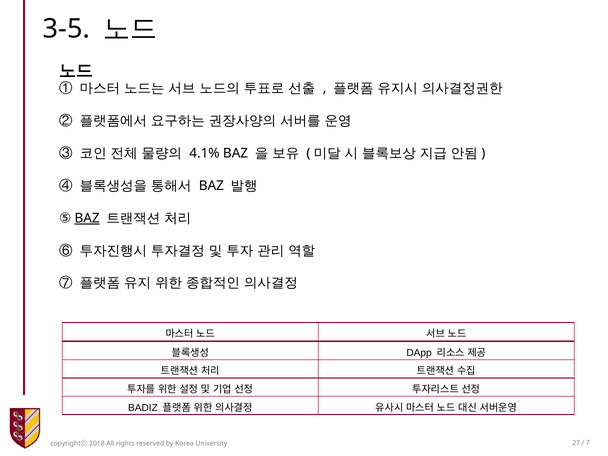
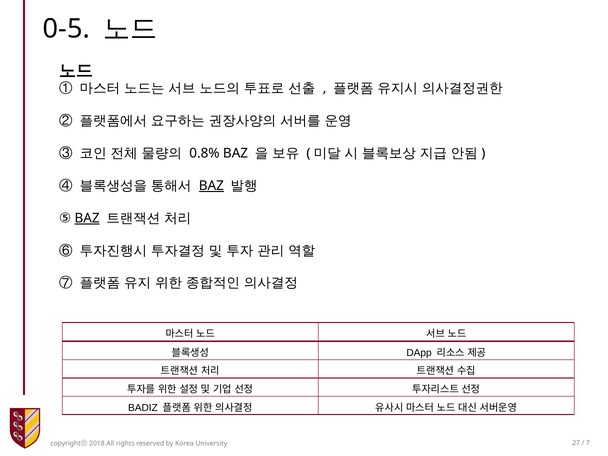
3-5: 3-5 -> 0-5
4.1%: 4.1% -> 0.8%
BAZ at (211, 186) underline: none -> present
